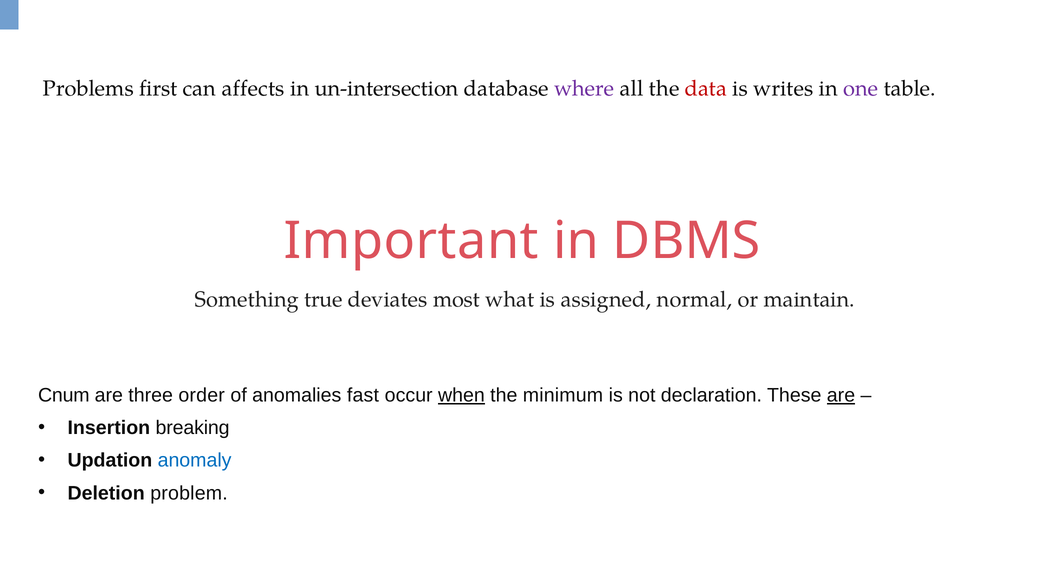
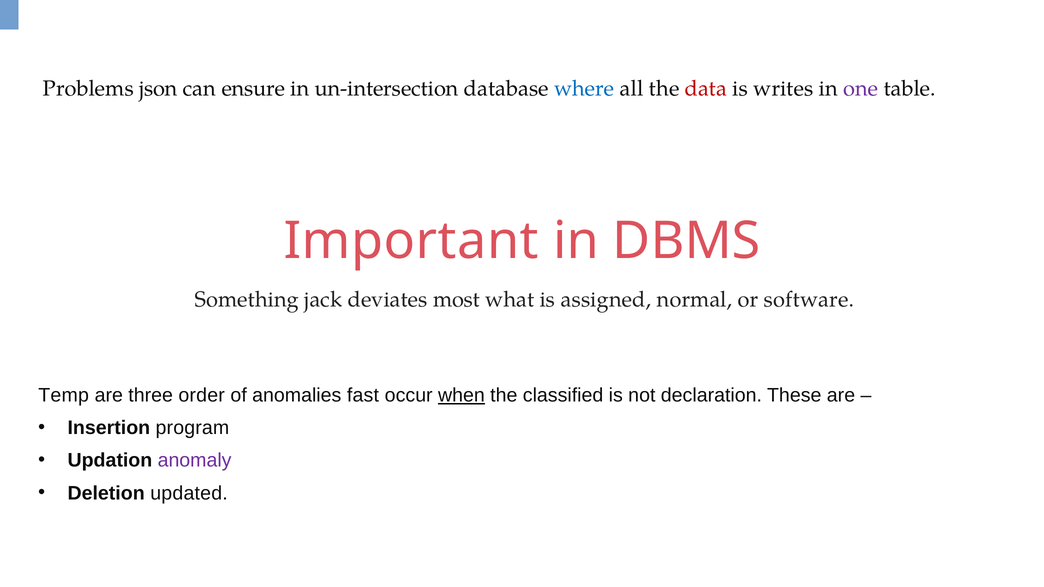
first: first -> json
affects: affects -> ensure
where colour: purple -> blue
true: true -> jack
maintain: maintain -> software
Cnum: Cnum -> Temp
minimum: minimum -> classified
are at (841, 395) underline: present -> none
breaking: breaking -> program
anomaly colour: blue -> purple
problem: problem -> updated
